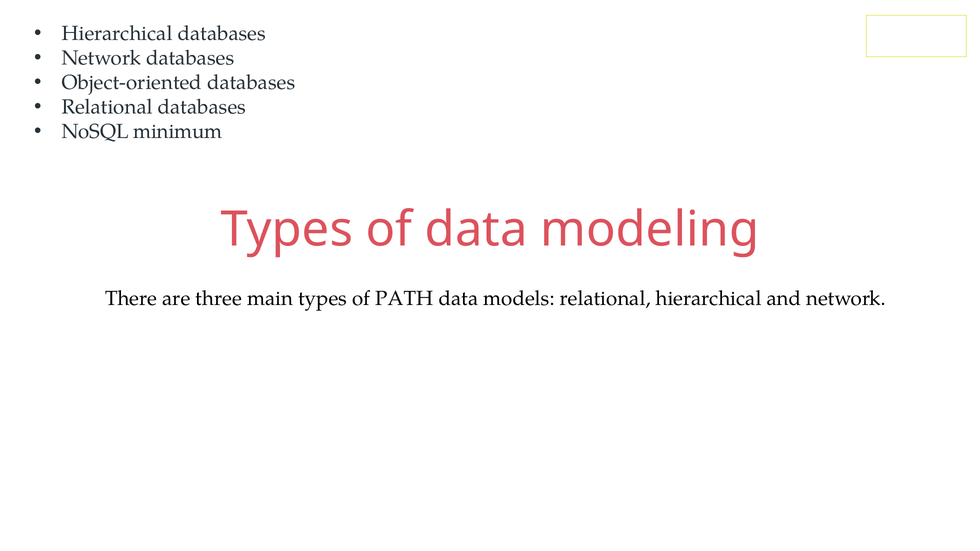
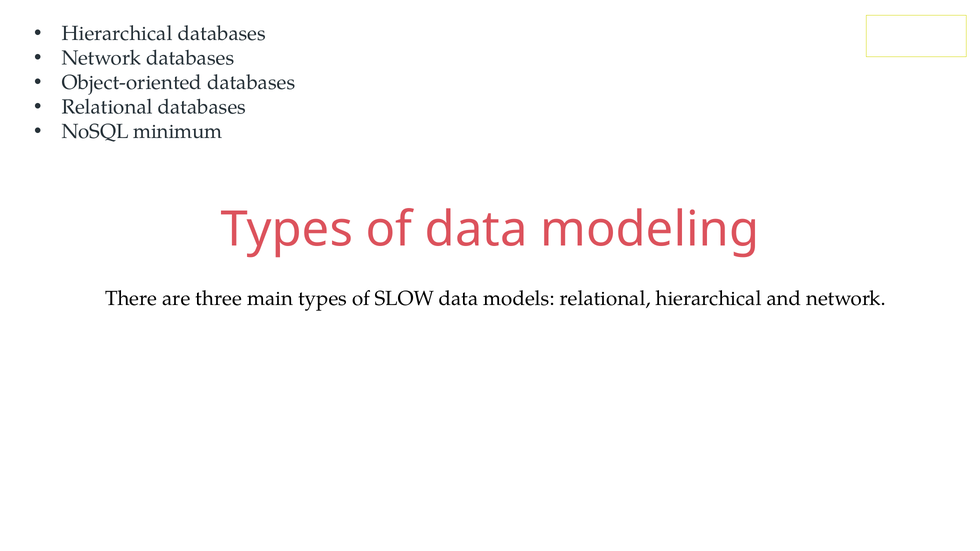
PATH: PATH -> SLOW
